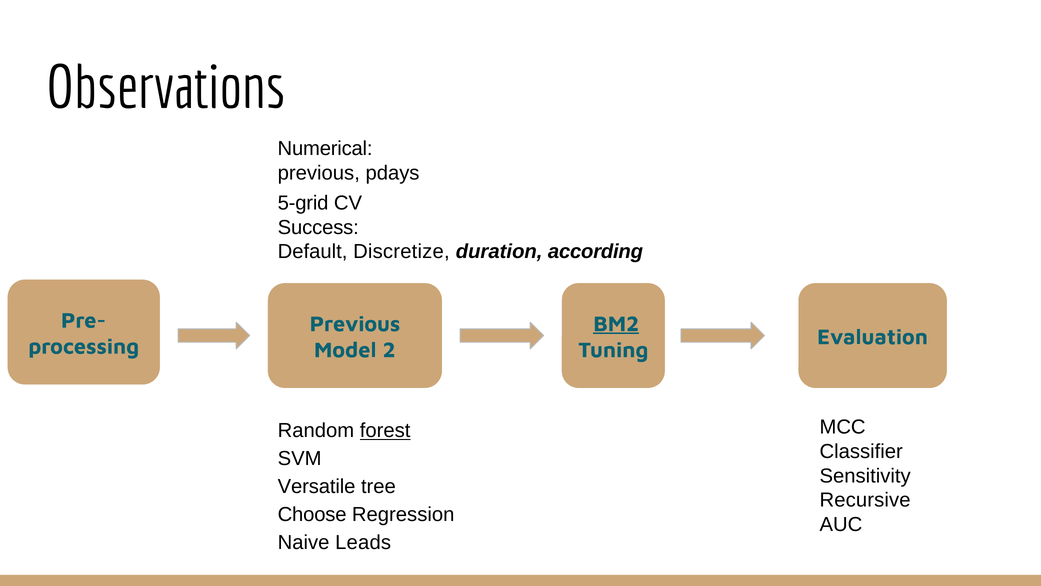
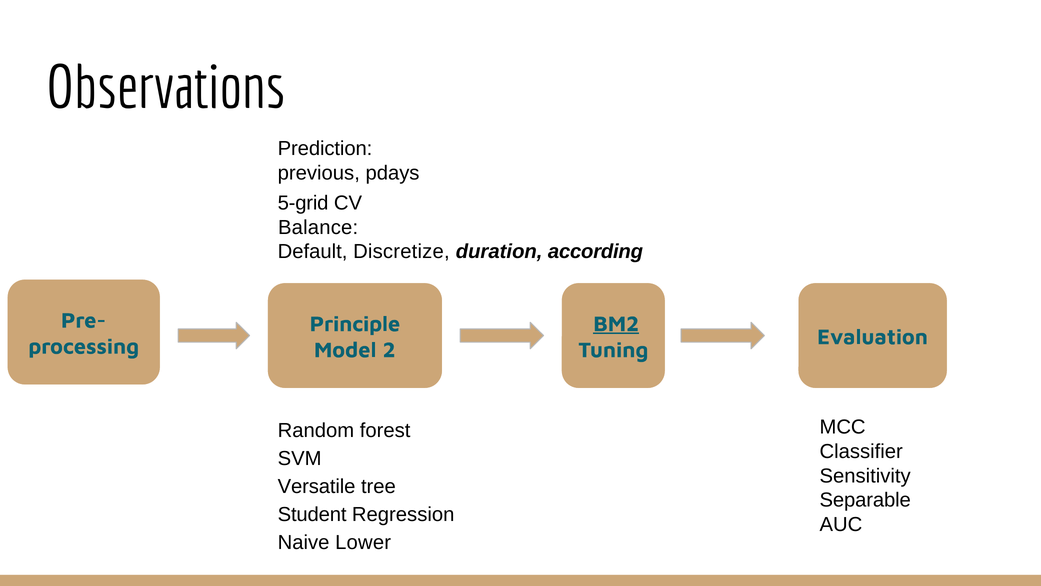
Numerical: Numerical -> Prediction
Success: Success -> Balance
Previous at (355, 324): Previous -> Principle
forest underline: present -> none
Recursive: Recursive -> Separable
Choose: Choose -> Student
Leads: Leads -> Lower
